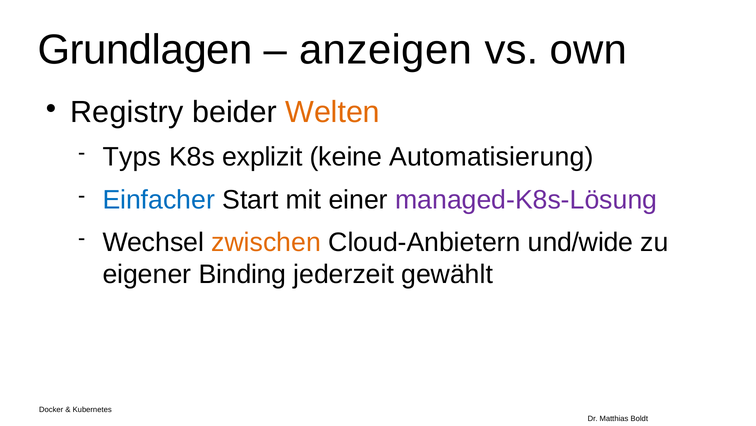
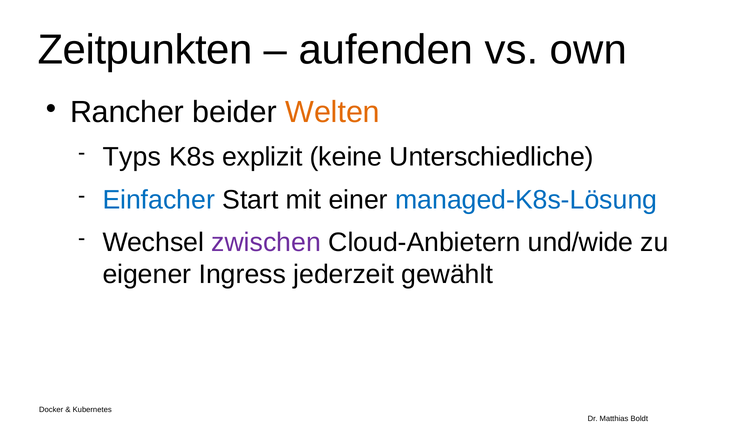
Grundlagen: Grundlagen -> Zeitpunkten
anzeigen: anzeigen -> aufenden
Registry: Registry -> Rancher
Automatisierung: Automatisierung -> Unterschiedliche
managed-K8s-Lösung colour: purple -> blue
zwischen colour: orange -> purple
Binding: Binding -> Ingress
